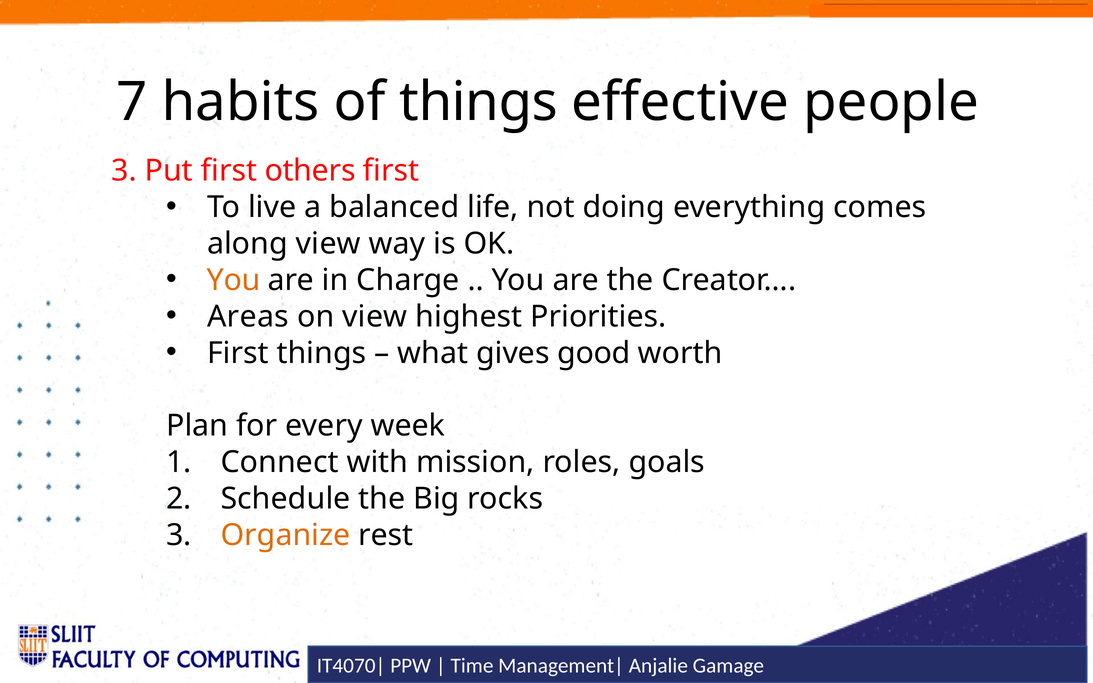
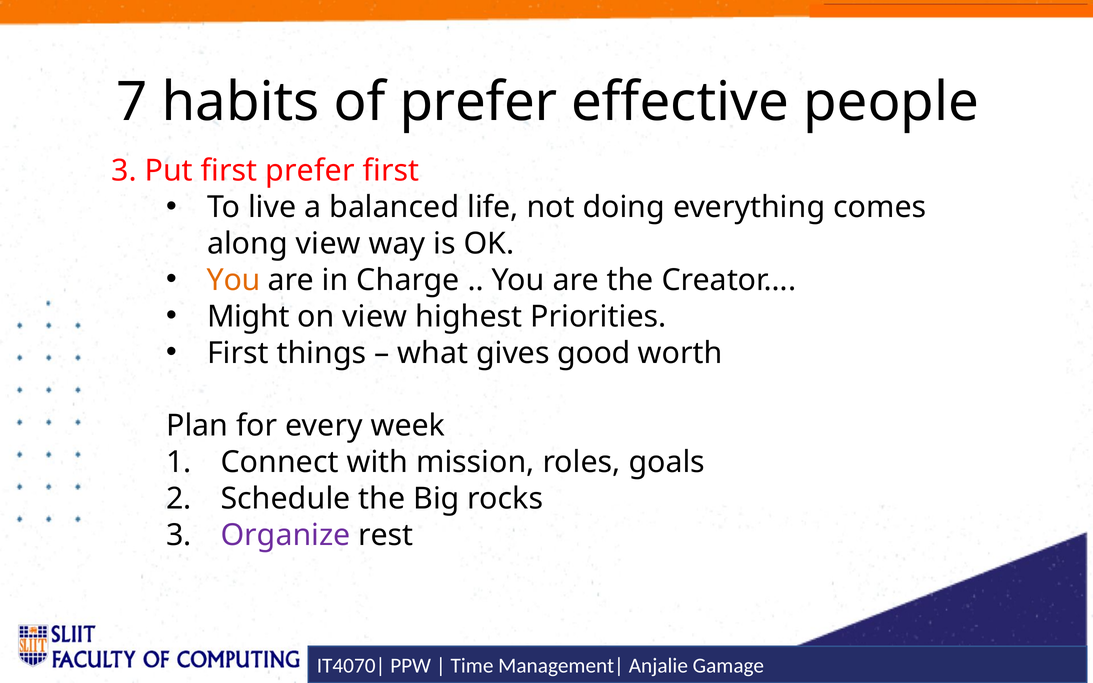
of things: things -> prefer
first others: others -> prefer
Areas: Areas -> Might
Organize colour: orange -> purple
